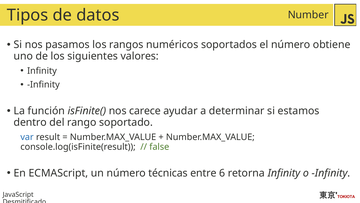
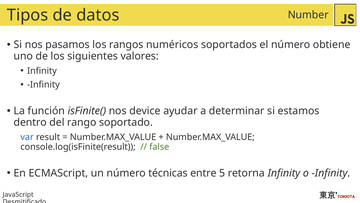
carece: carece -> device
6: 6 -> 5
